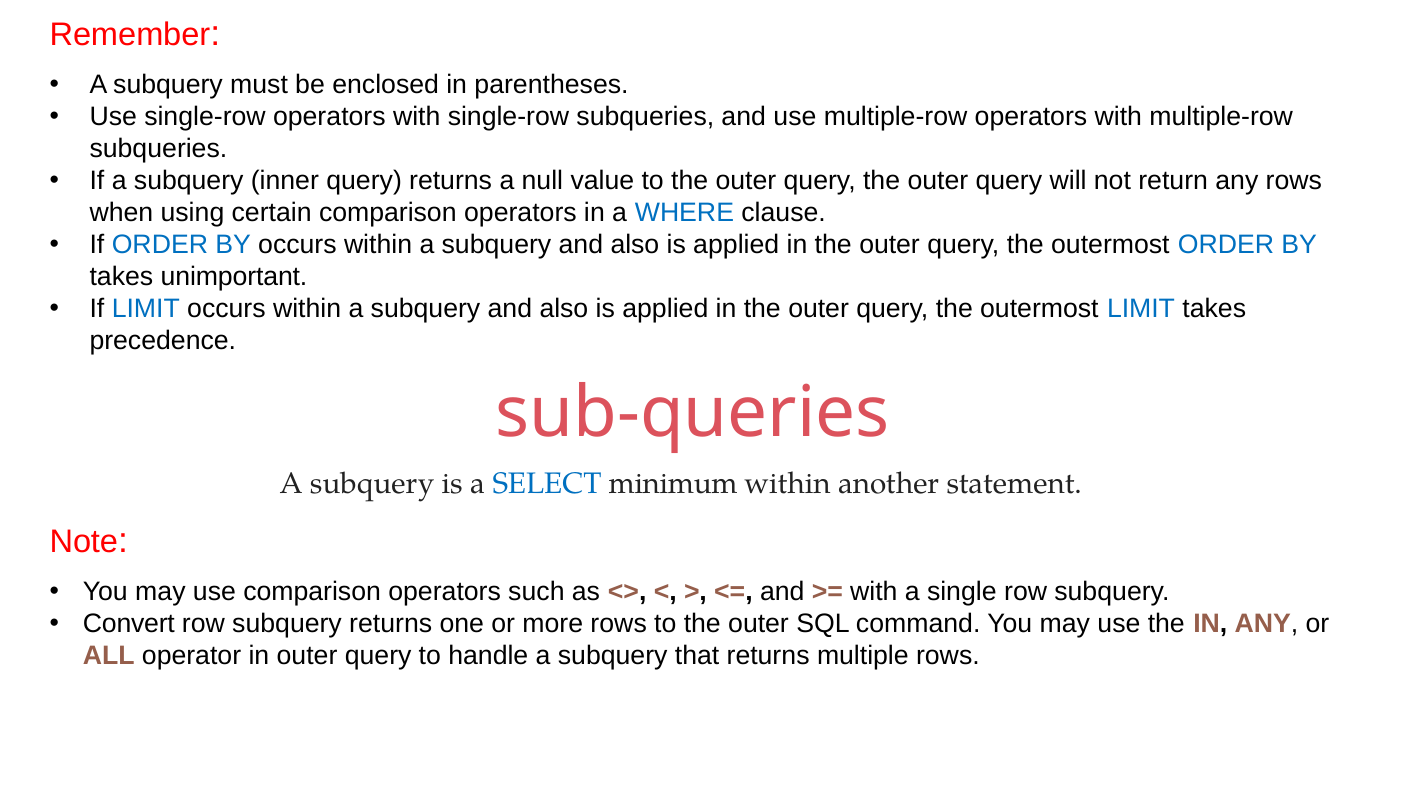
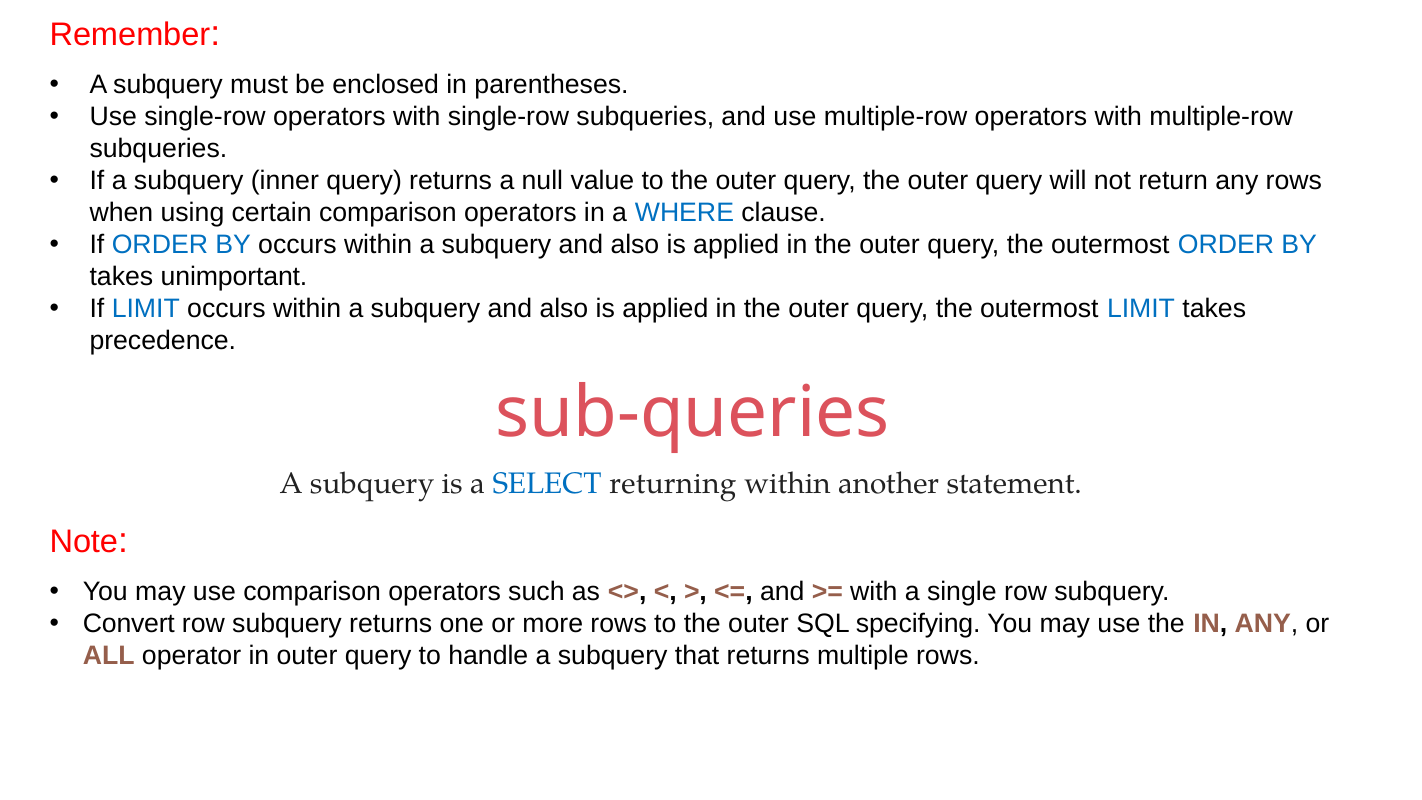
minimum: minimum -> returning
command: command -> specifying
